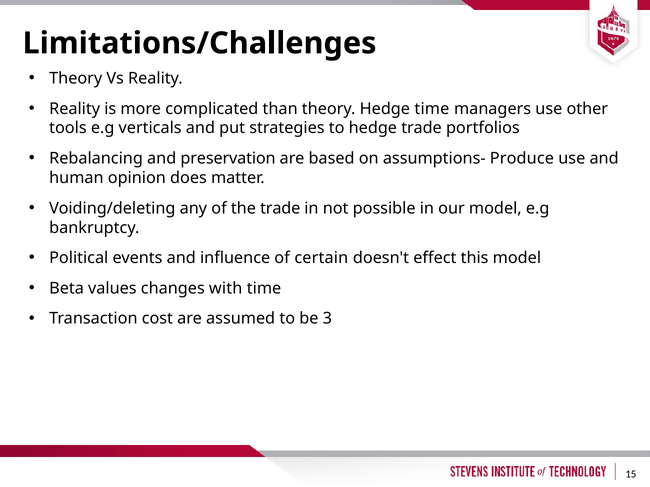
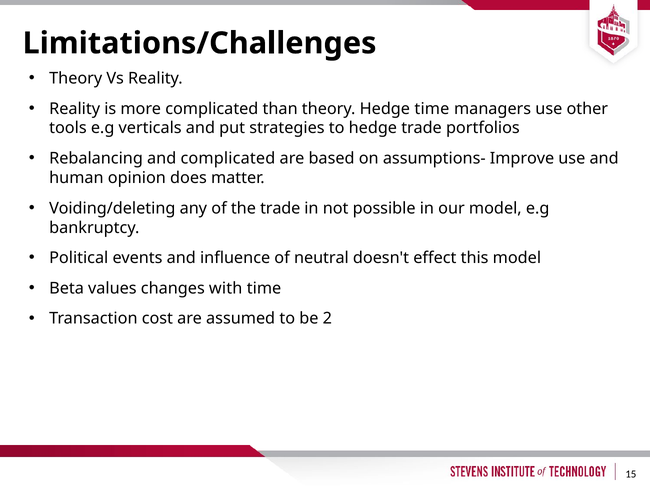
and preservation: preservation -> complicated
Produce: Produce -> Improve
certain: certain -> neutral
3: 3 -> 2
